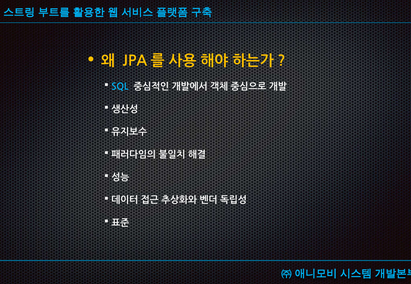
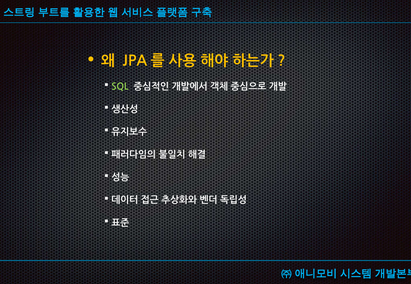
SQL colour: light blue -> light green
